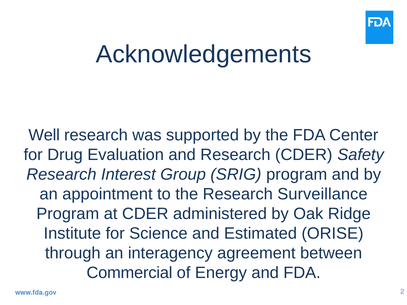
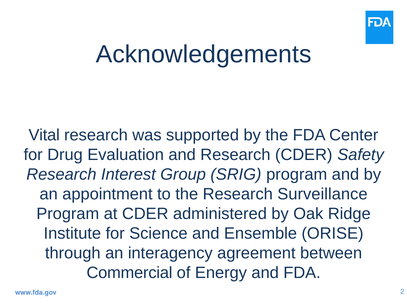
Well: Well -> Vital
Estimated: Estimated -> Ensemble
